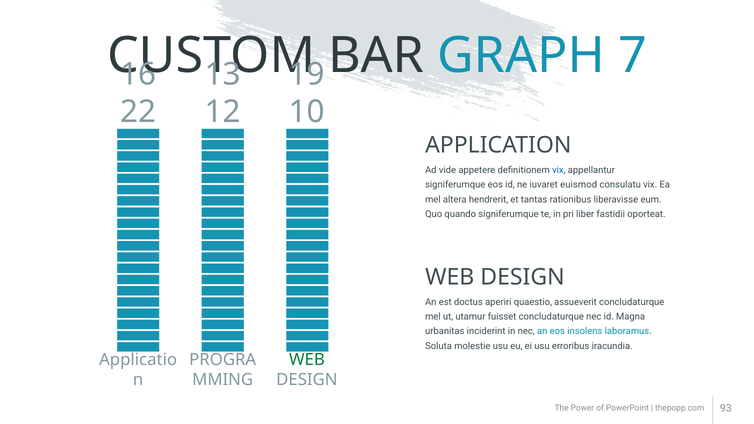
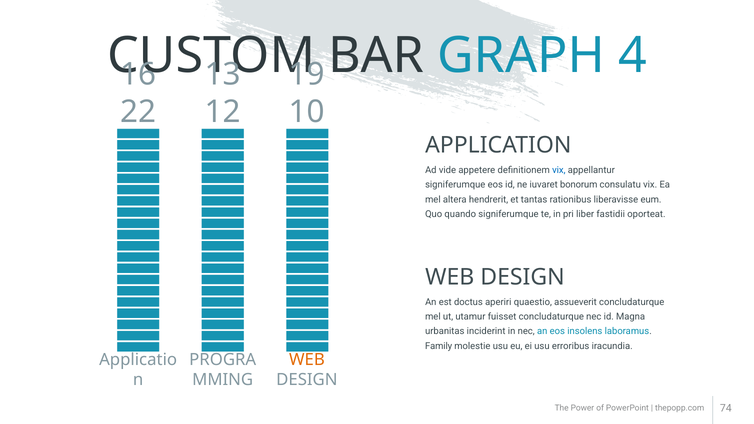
7: 7 -> 4
euismod: euismod -> bonorum
Soluta: Soluta -> Family
WEB at (307, 360) colour: green -> orange
93: 93 -> 74
